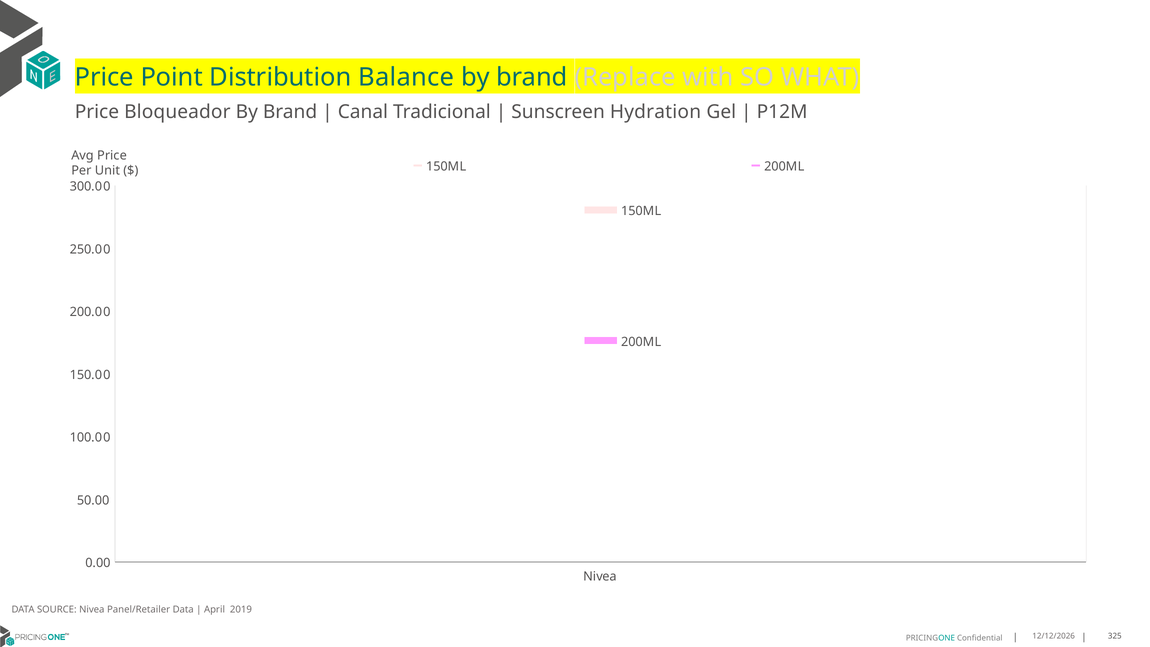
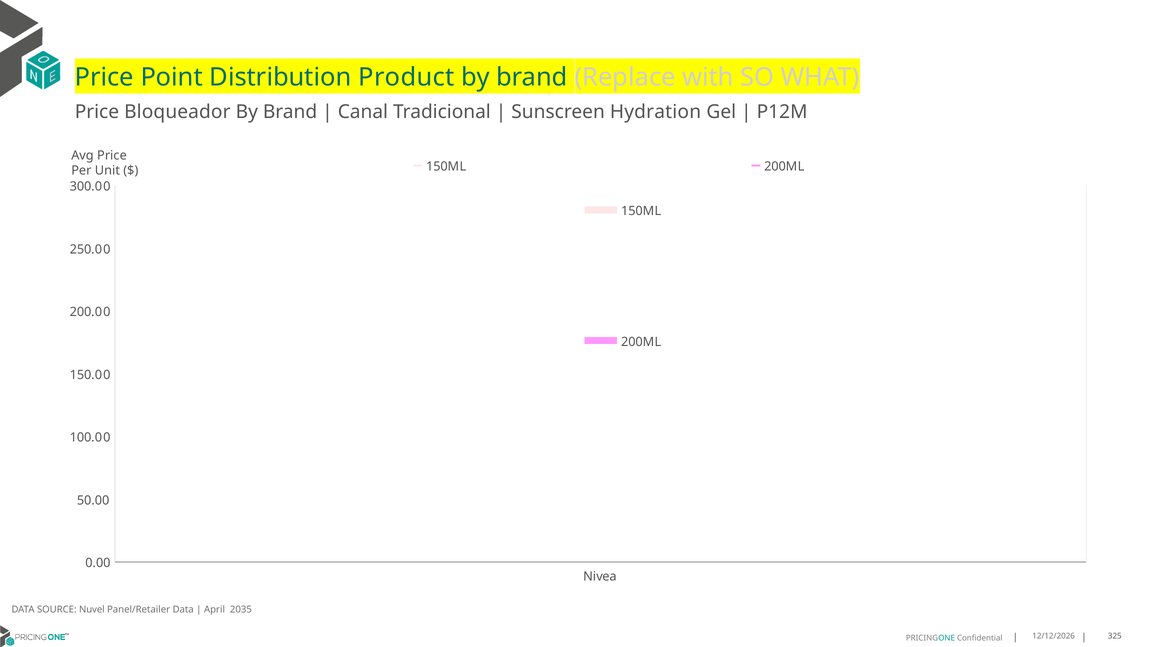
Balance: Balance -> Product
SOURCE Nivea: Nivea -> Nuvel
2019: 2019 -> 2035
